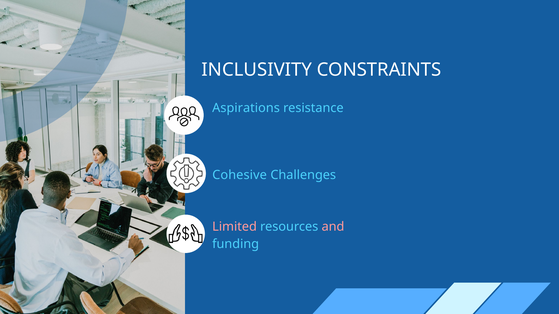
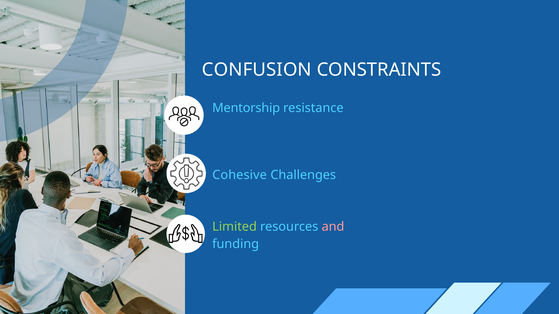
INCLUSIVITY: INCLUSIVITY -> CONFUSION
Aspirations: Aspirations -> Mentorship
Limited colour: pink -> light green
